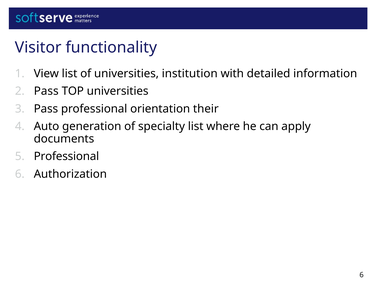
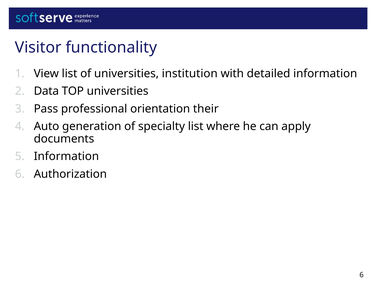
Pass at (46, 91): Pass -> Data
Professional at (66, 156): Professional -> Information
